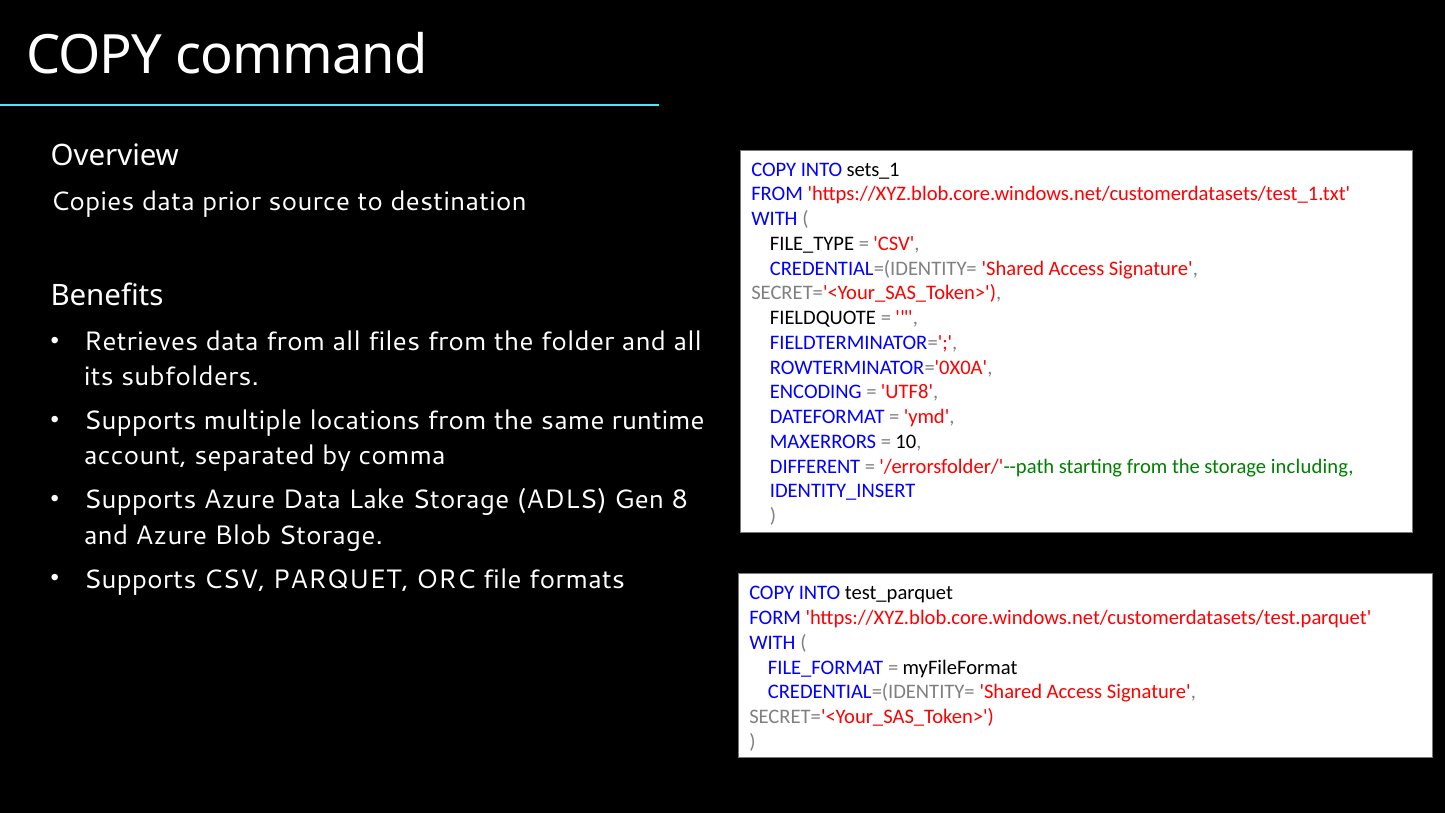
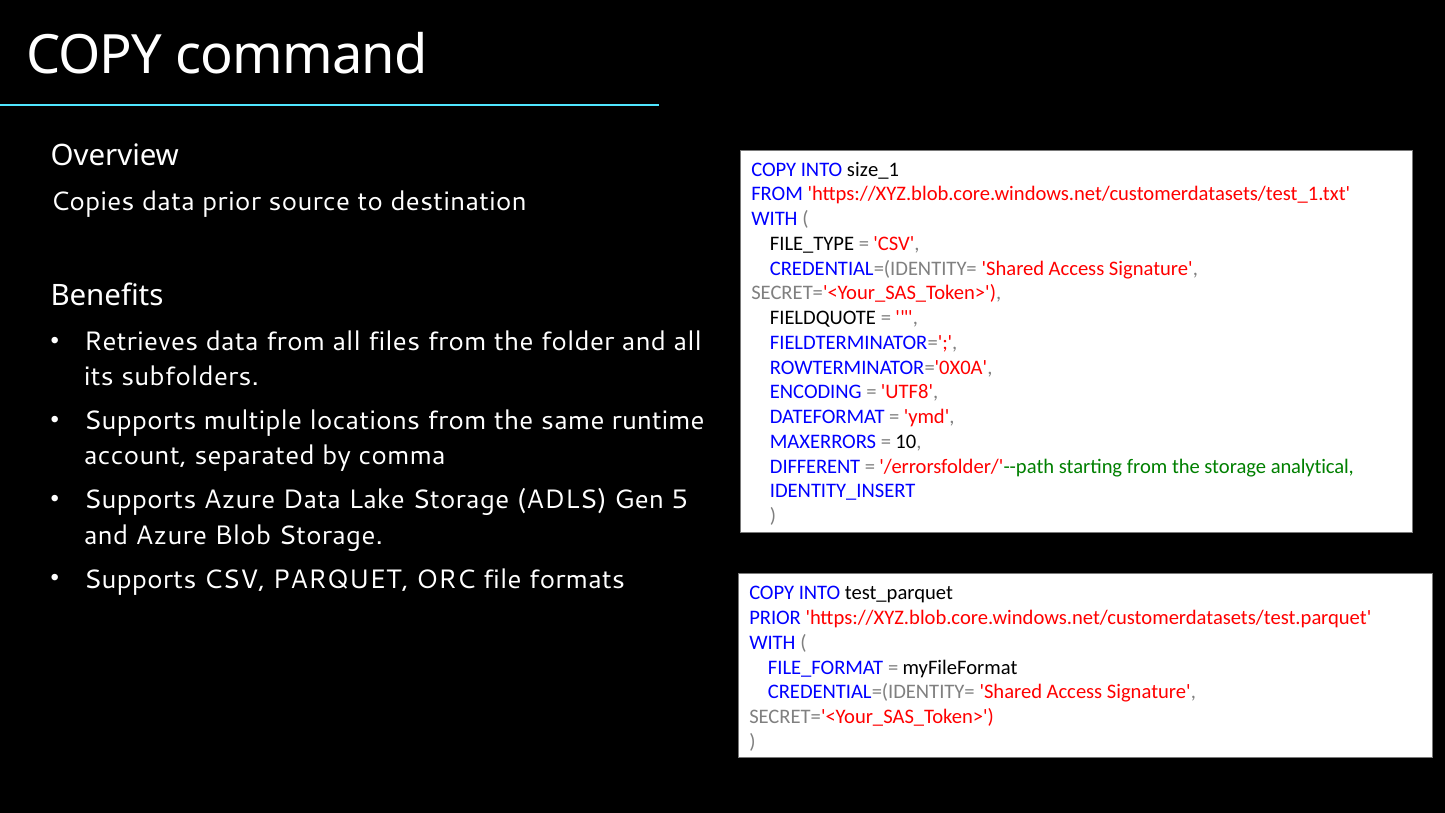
sets_1: sets_1 -> size_1
including: including -> analytical
8: 8 -> 5
FORM at (775, 618): FORM -> PRIOR
